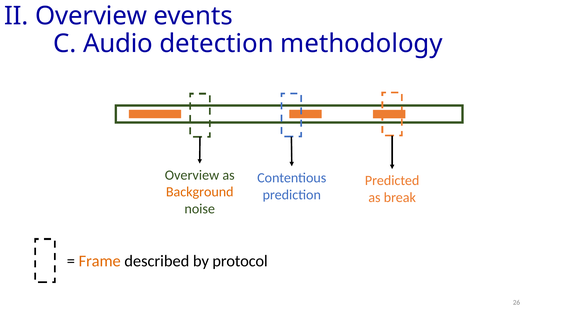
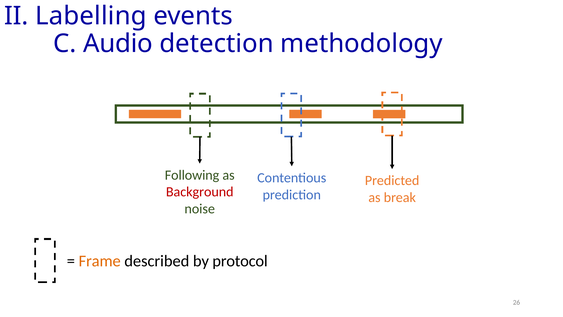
II Overview: Overview -> Labelling
Overview at (192, 175): Overview -> Following
Background colour: orange -> red
